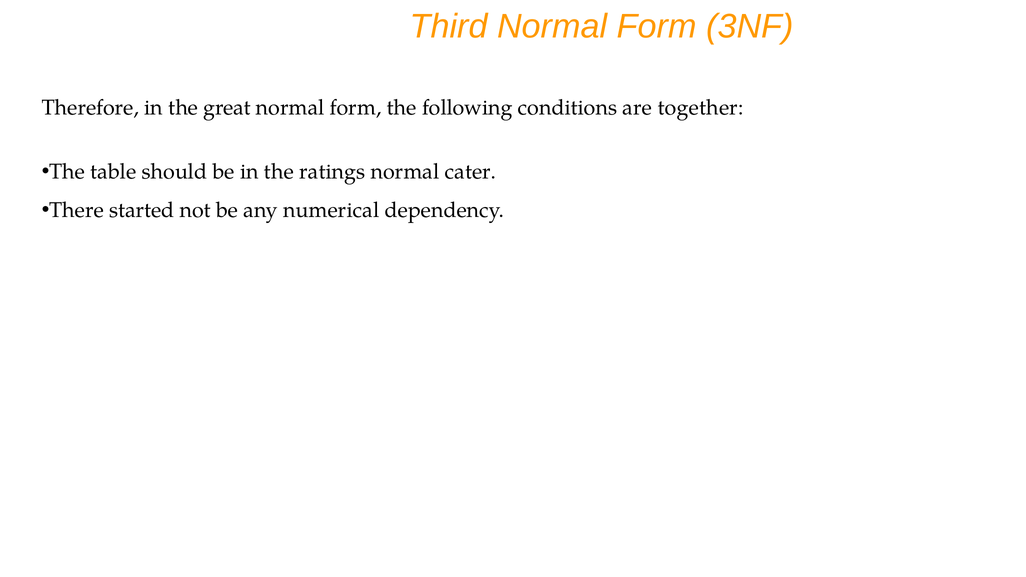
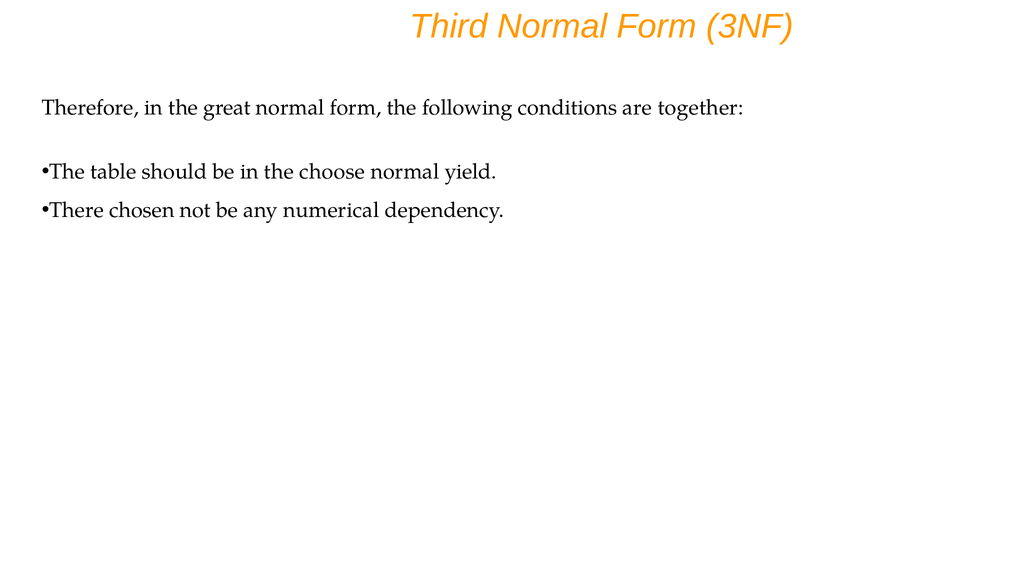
ratings: ratings -> choose
cater: cater -> yield
started: started -> chosen
